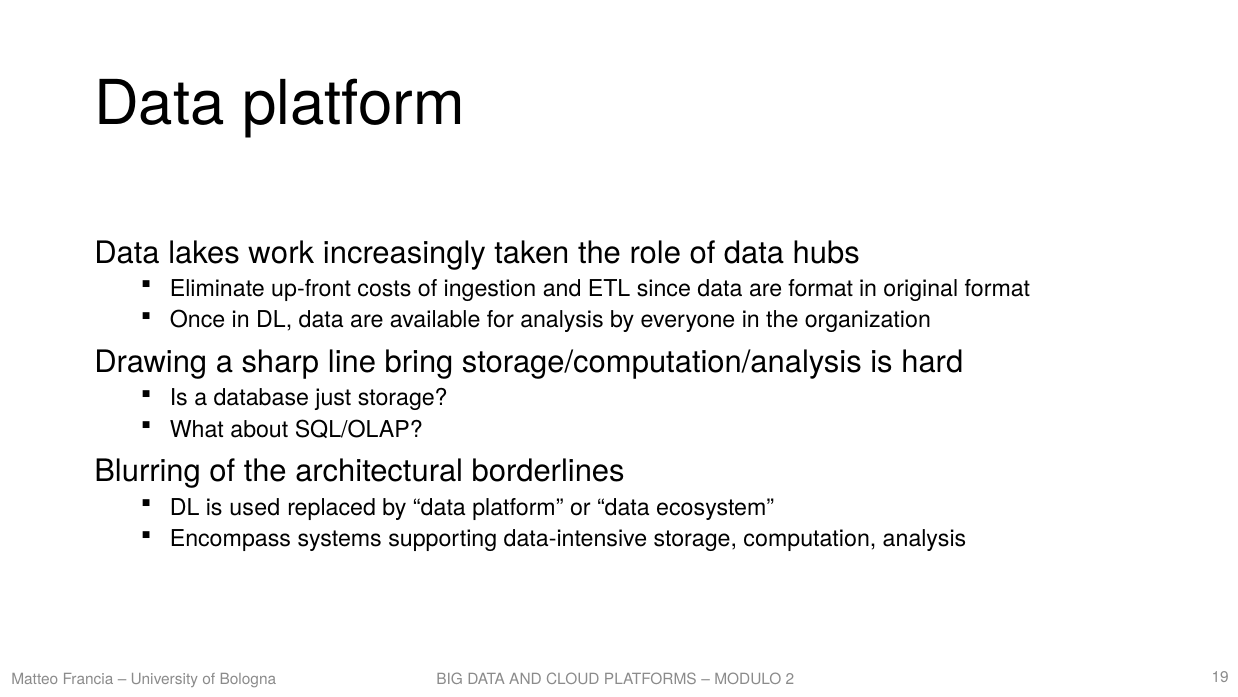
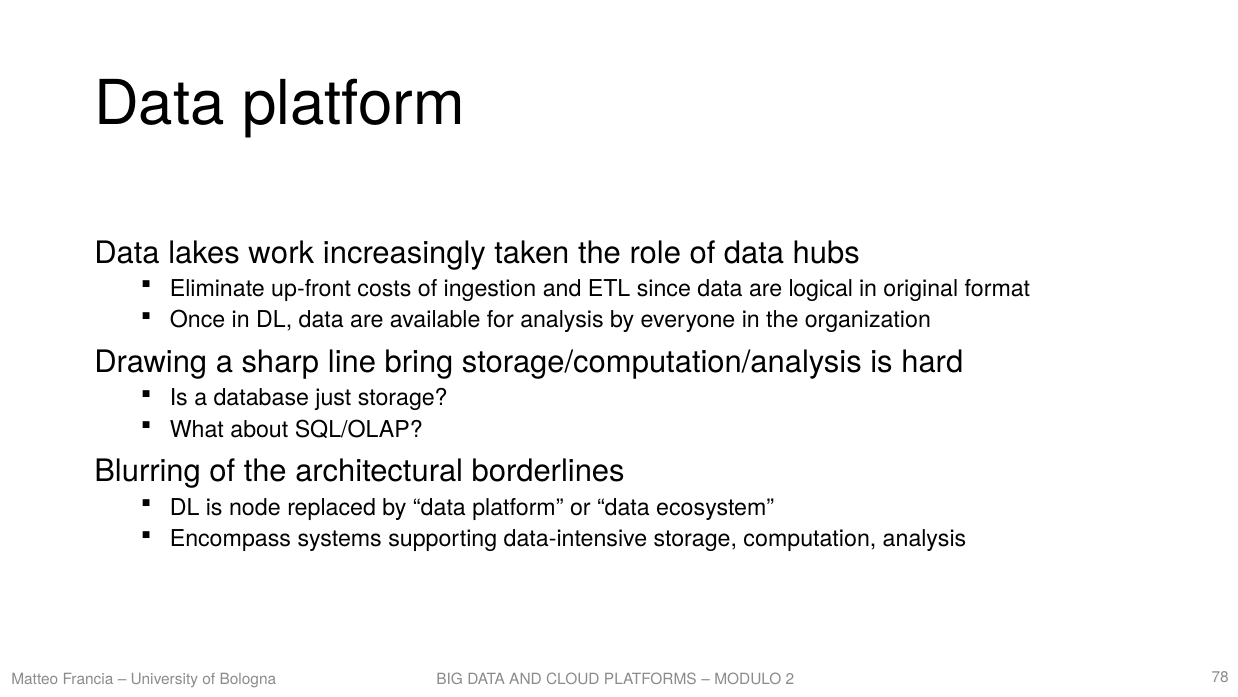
are format: format -> logical
used: used -> node
19: 19 -> 78
